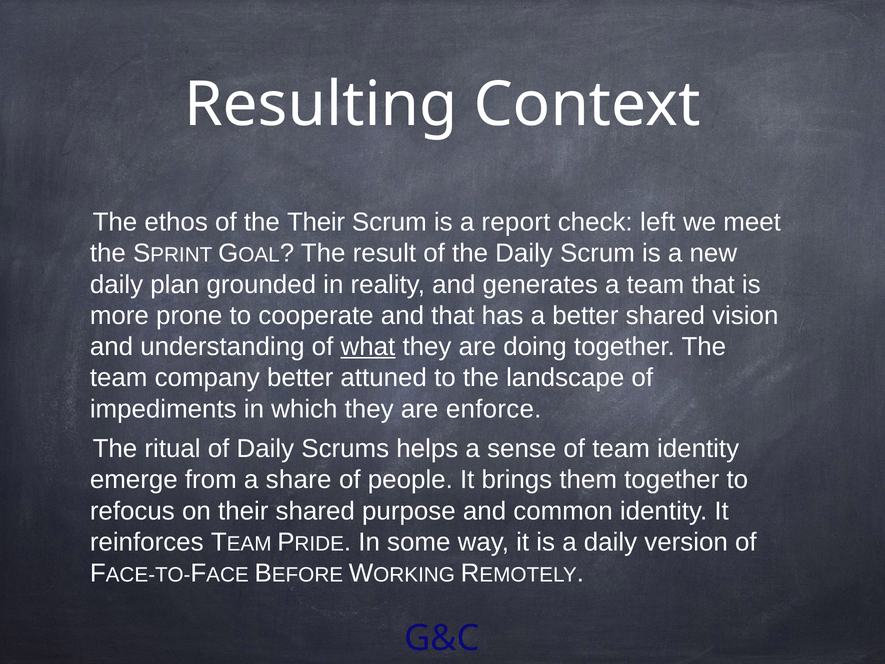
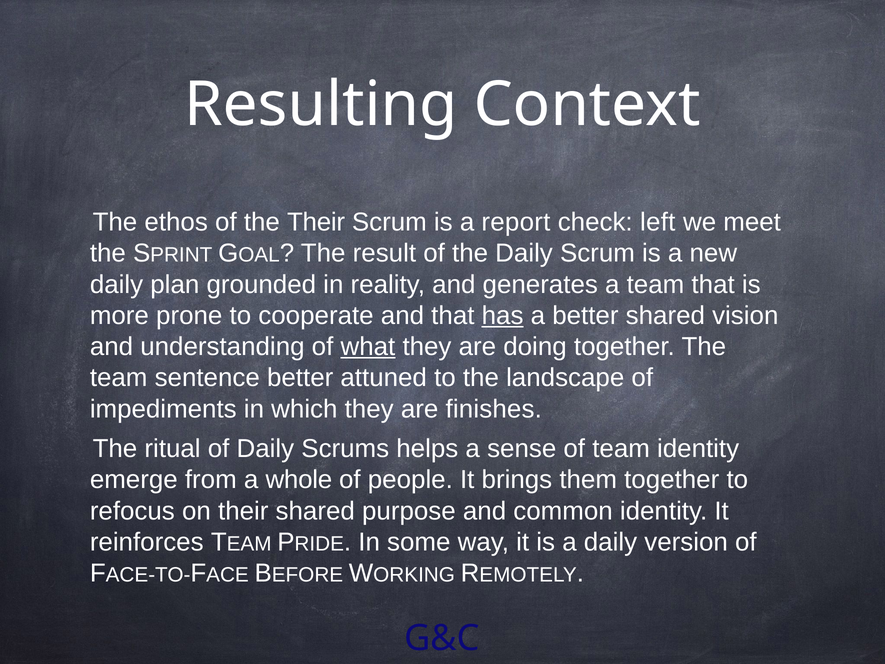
has underline: none -> present
company: company -> sentence
enforce: enforce -> finishes
share: share -> whole
